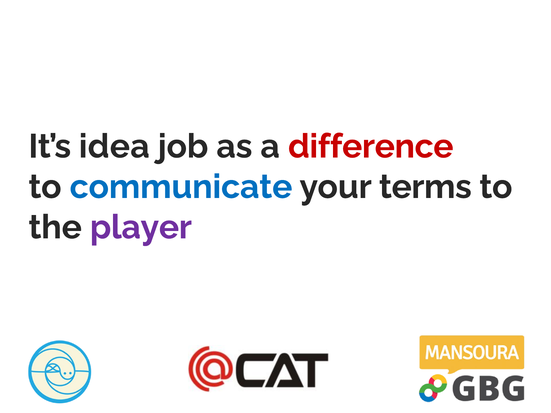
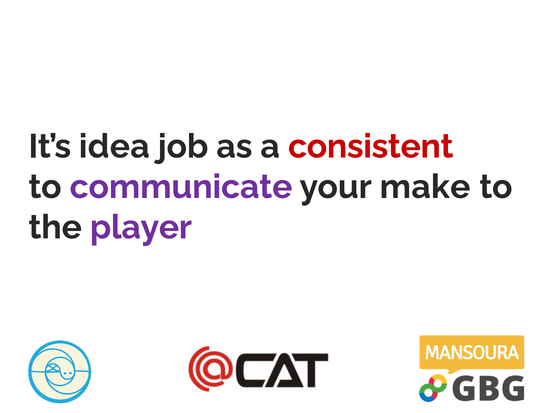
difference: difference -> consistent
communicate colour: blue -> purple
terms: terms -> make
